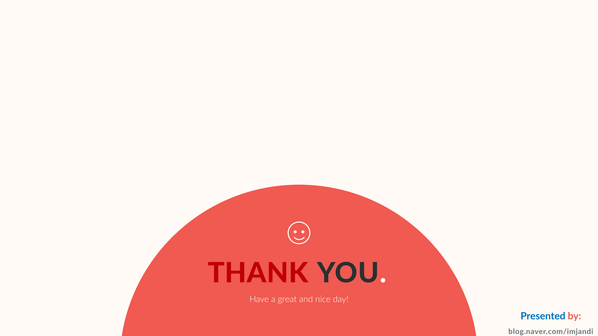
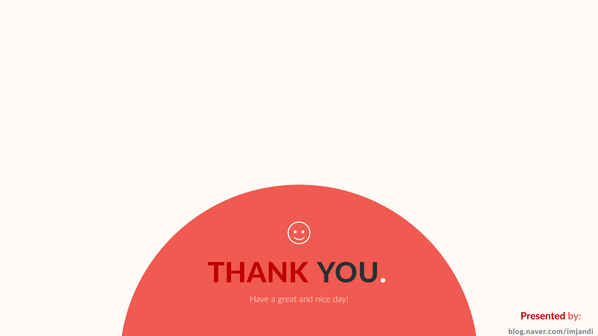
Presented colour: blue -> red
